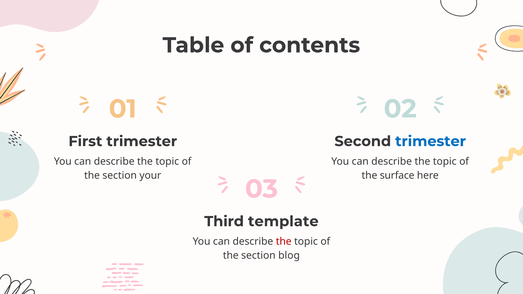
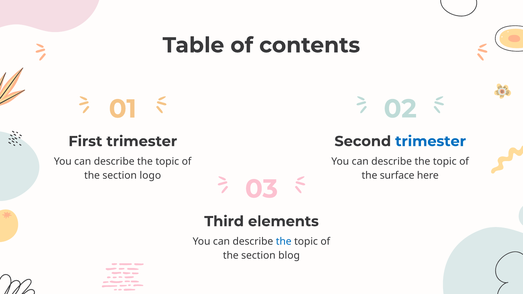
your: your -> logo
template: template -> elements
the at (284, 242) colour: red -> blue
